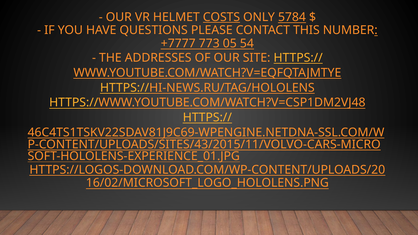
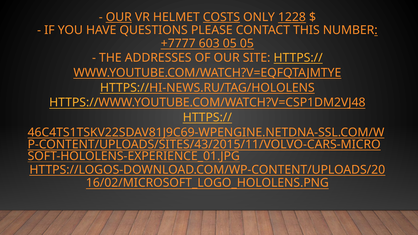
OUR at (119, 17) underline: none -> present
5784: 5784 -> 1228
773: 773 -> 603
05 54: 54 -> 05
